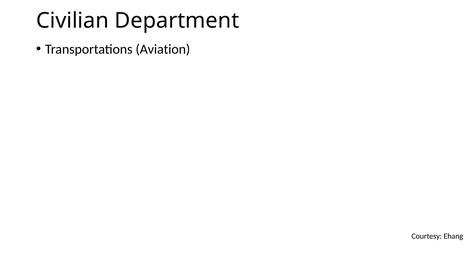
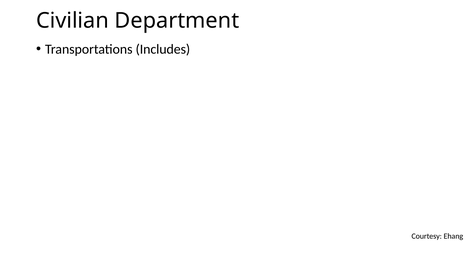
Aviation: Aviation -> Includes
